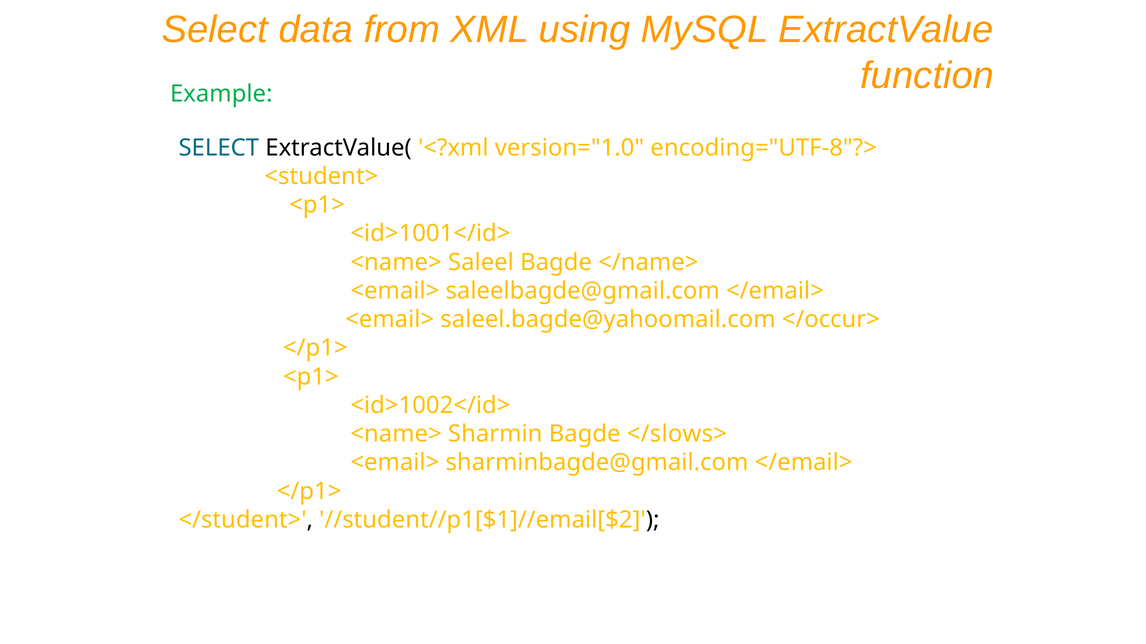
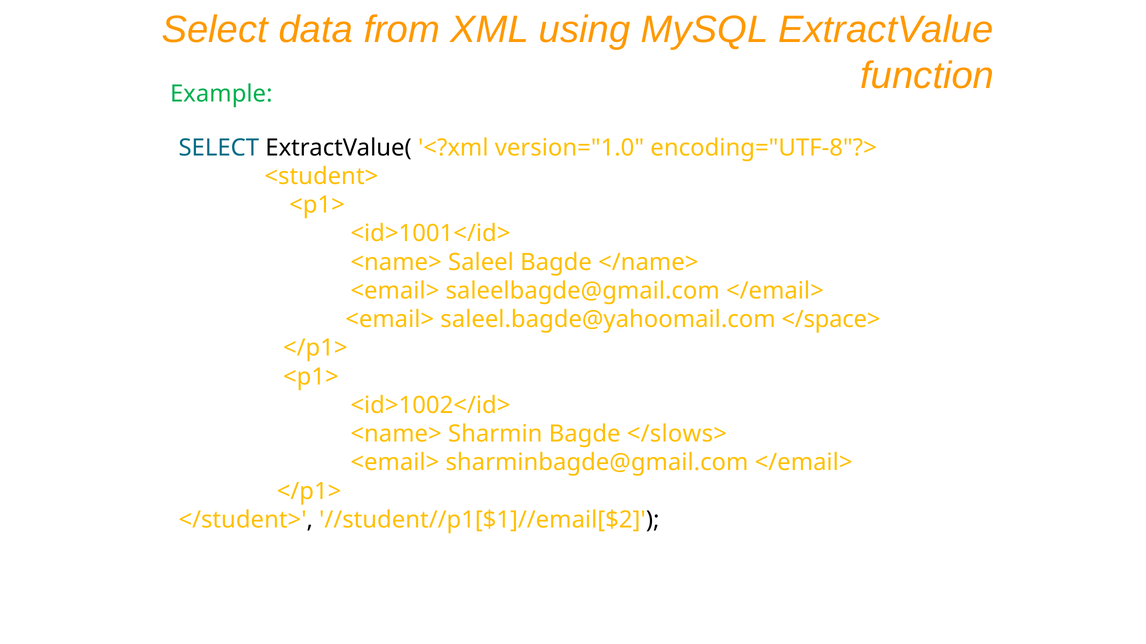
</occur>: </occur> -> </space>
